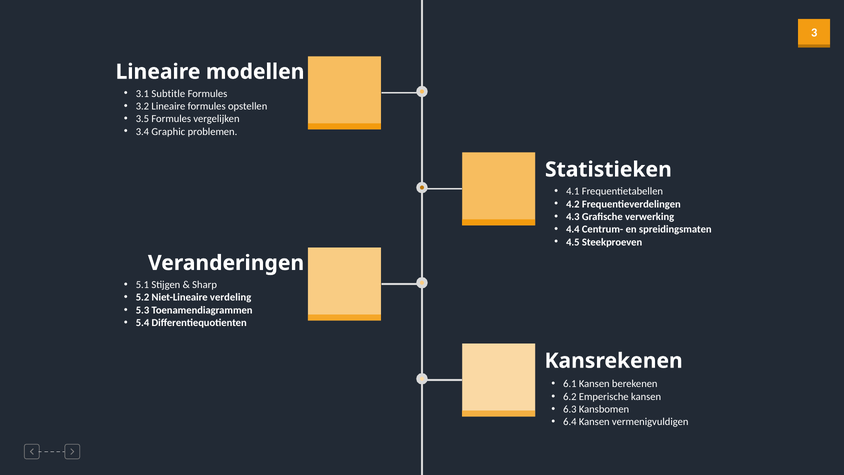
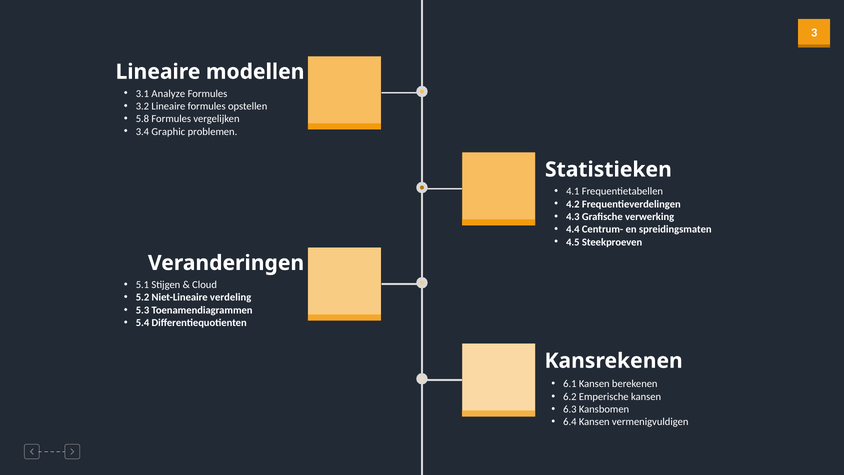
Subtitle: Subtitle -> Analyze
3.5: 3.5 -> 5.8
Sharp: Sharp -> Cloud
